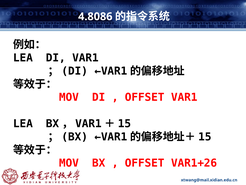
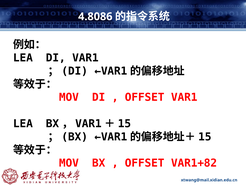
VAR1+26: VAR1+26 -> VAR1+82
